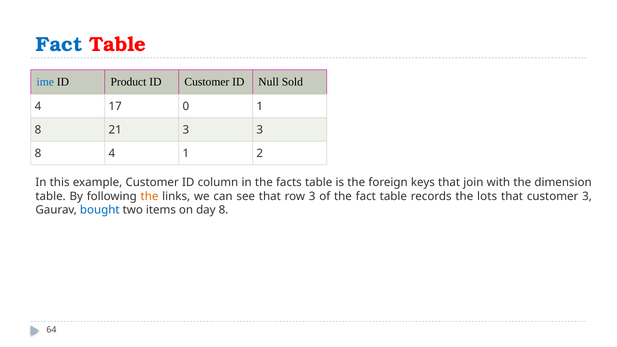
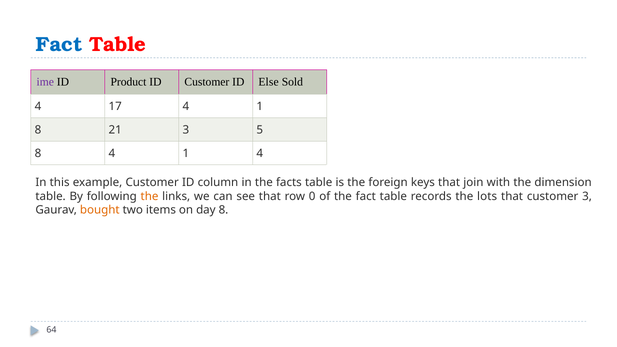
ime colour: blue -> purple
Null: Null -> Else
17 0: 0 -> 4
3 3: 3 -> 5
1 2: 2 -> 4
row 3: 3 -> 0
bought colour: blue -> orange
